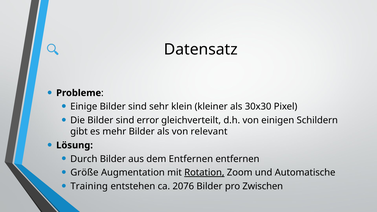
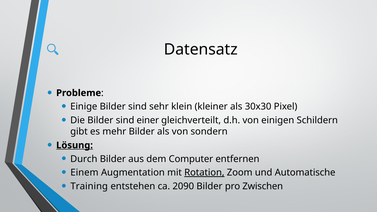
error: error -> einer
relevant: relevant -> sondern
Lösung underline: none -> present
dem Entfernen: Entfernen -> Computer
Größe: Größe -> Einem
2076: 2076 -> 2090
